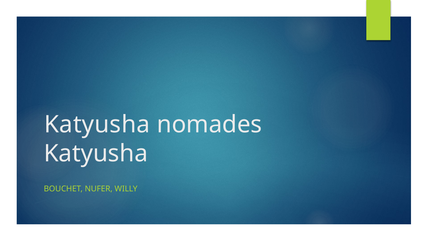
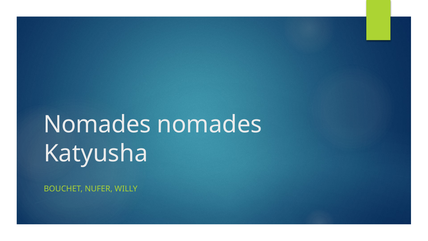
Katyusha at (97, 124): Katyusha -> Nomades
